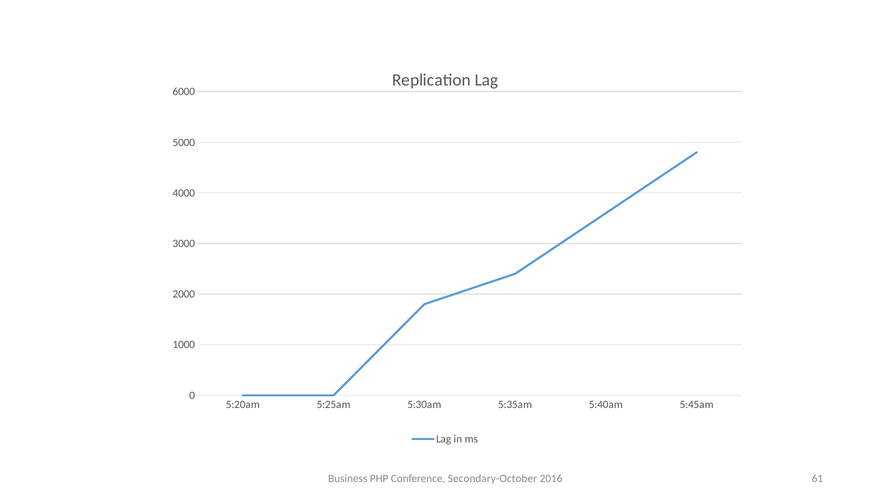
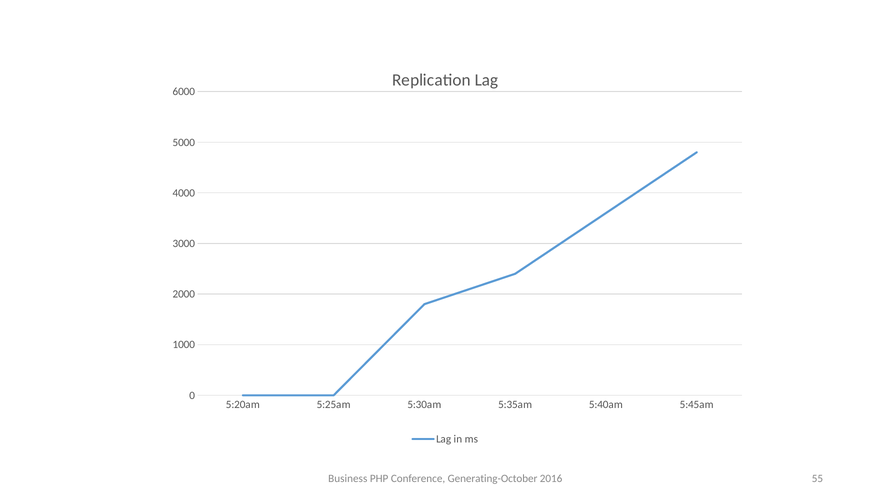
Secondary-October: Secondary-October -> Generating-October
61: 61 -> 55
